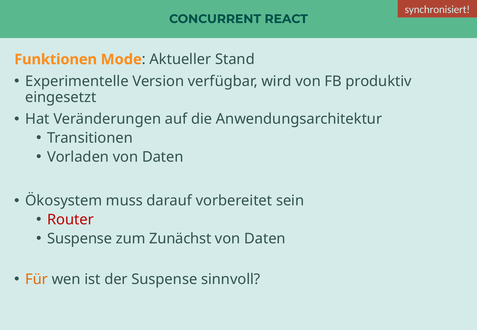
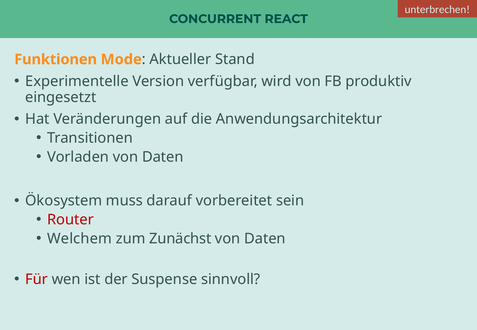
synchronisiert: synchronisiert -> unterbrechen
Suspense at (80, 239): Suspense -> Welchem
Für colour: orange -> red
